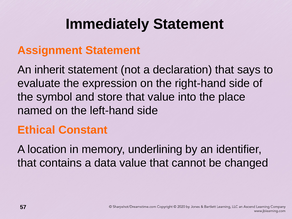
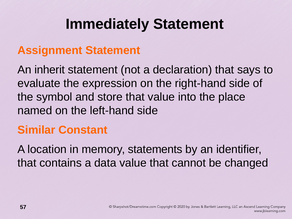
Ethical: Ethical -> Similar
underlining: underlining -> statements
